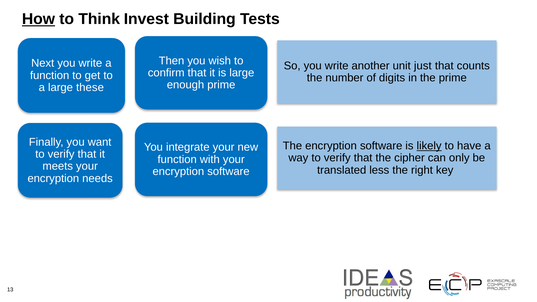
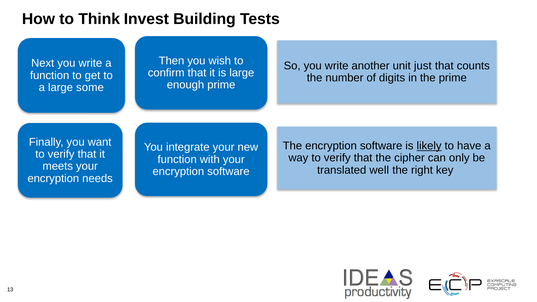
How underline: present -> none
these: these -> some
less: less -> well
